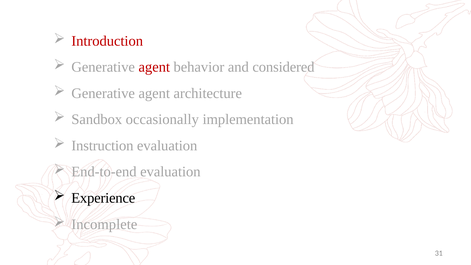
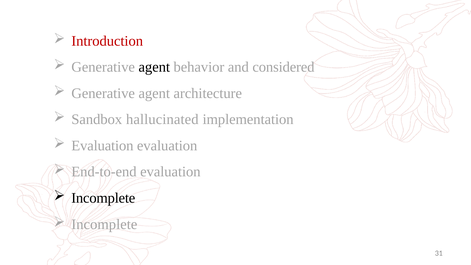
agent at (154, 67) colour: red -> black
occasionally: occasionally -> hallucinated
Instruction at (102, 146): Instruction -> Evaluation
Experience at (103, 198): Experience -> Incomplete
